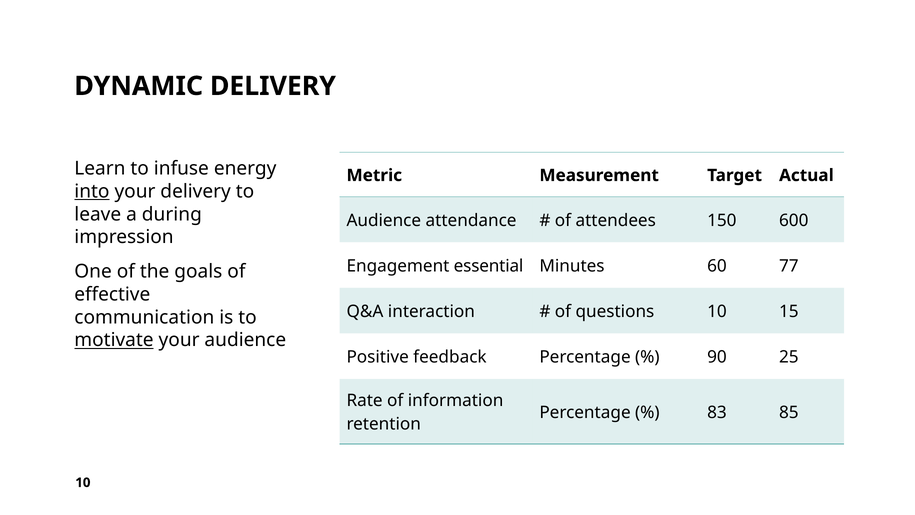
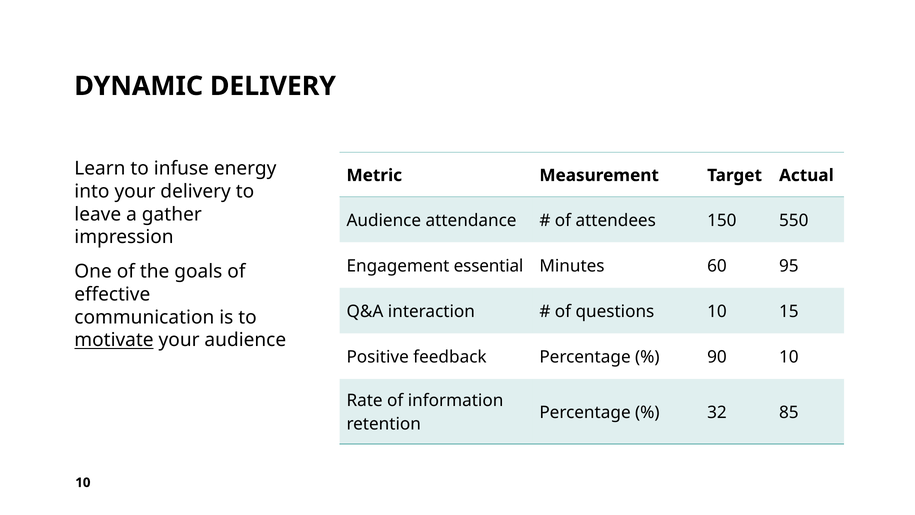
into underline: present -> none
during: during -> gather
600: 600 -> 550
77: 77 -> 95
90 25: 25 -> 10
83: 83 -> 32
